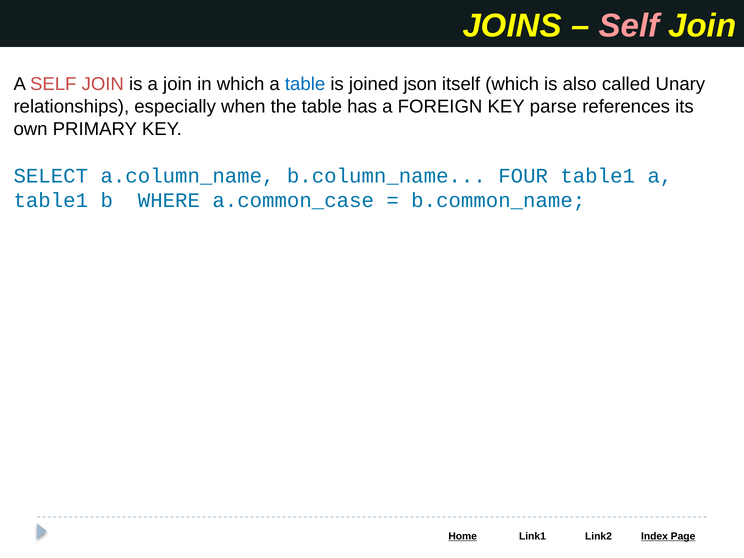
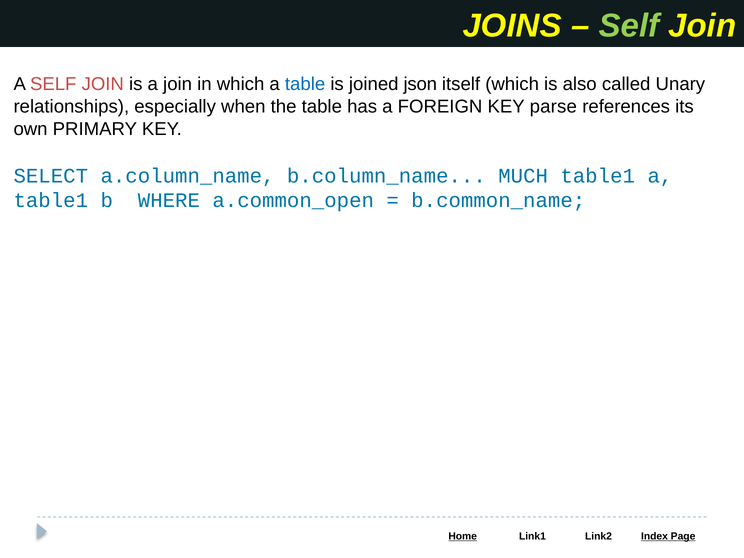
Self at (629, 26) colour: pink -> light green
FOUR: FOUR -> MUCH
a.common_case: a.common_case -> a.common_open
